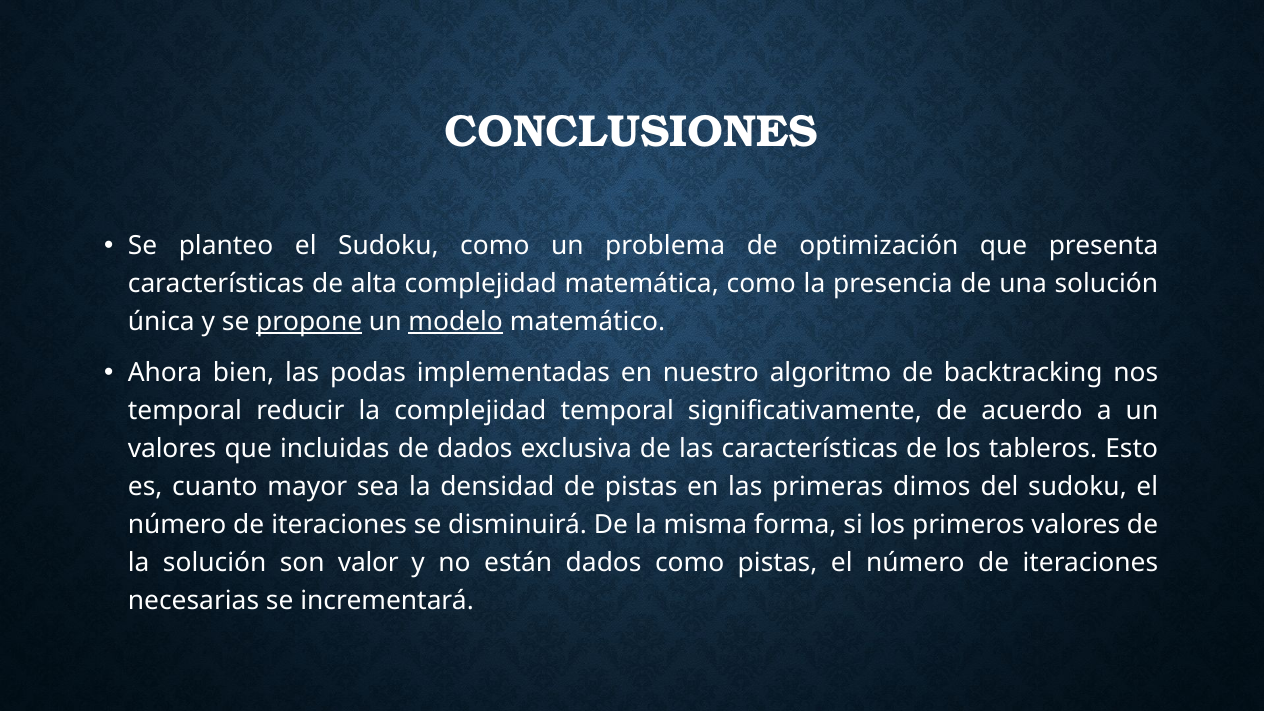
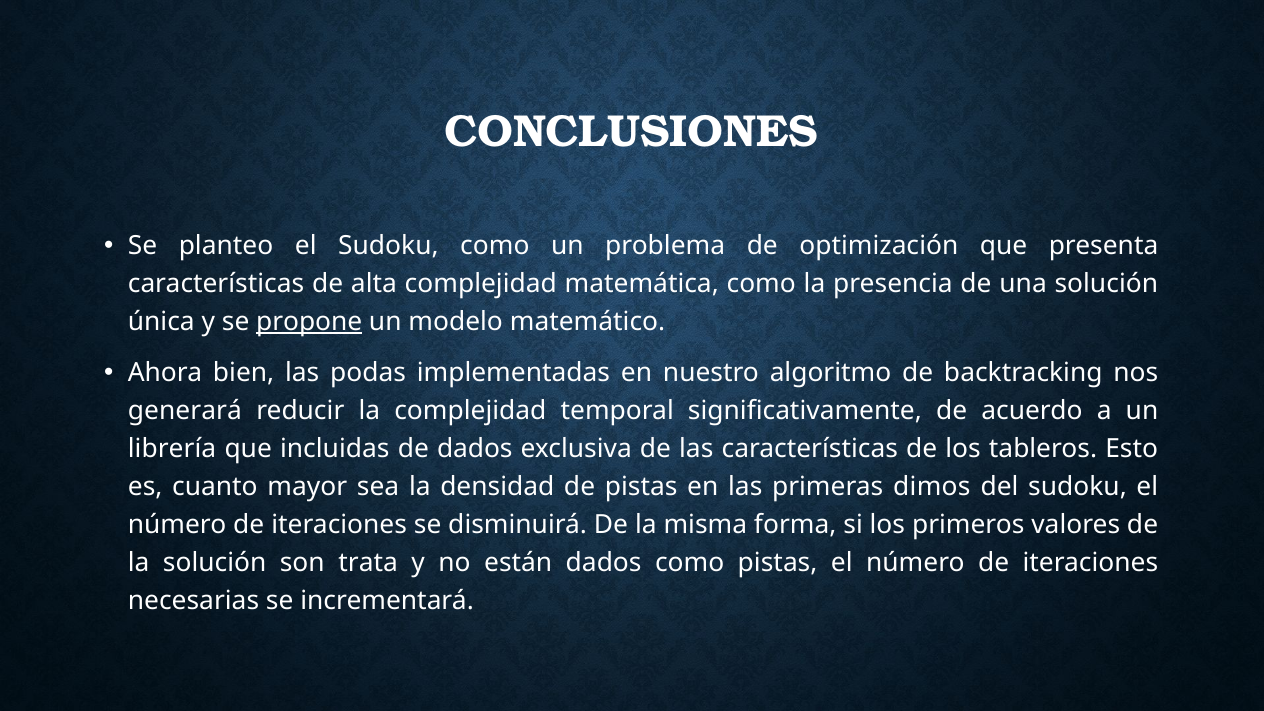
modelo underline: present -> none
temporal at (185, 411): temporal -> generará
valores at (172, 449): valores -> librería
valor: valor -> trata
